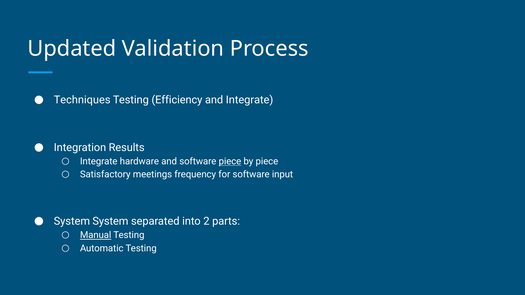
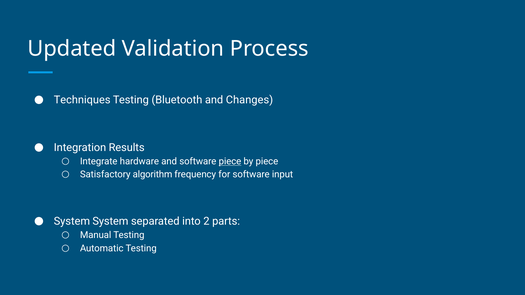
Efficiency: Efficiency -> Bluetooth
and Integrate: Integrate -> Changes
meetings: meetings -> algorithm
Manual underline: present -> none
